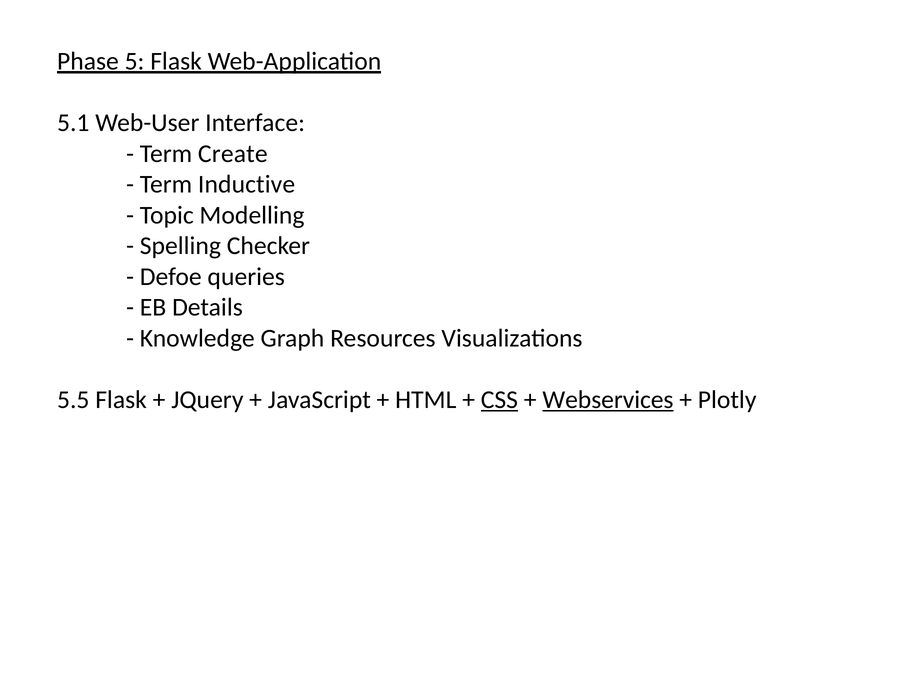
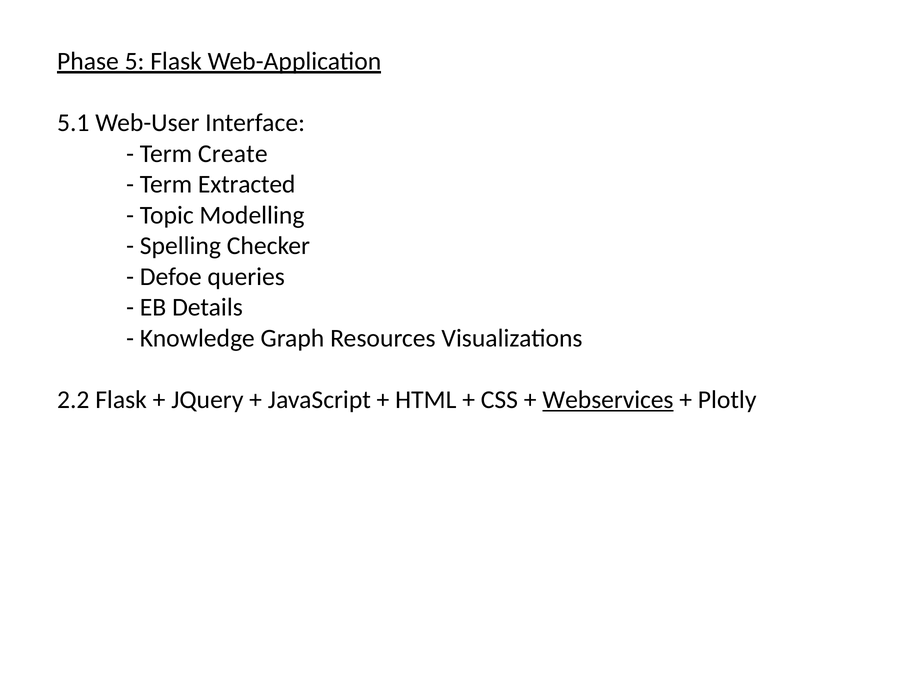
Inductive: Inductive -> Extracted
5.5: 5.5 -> 2.2
CSS underline: present -> none
